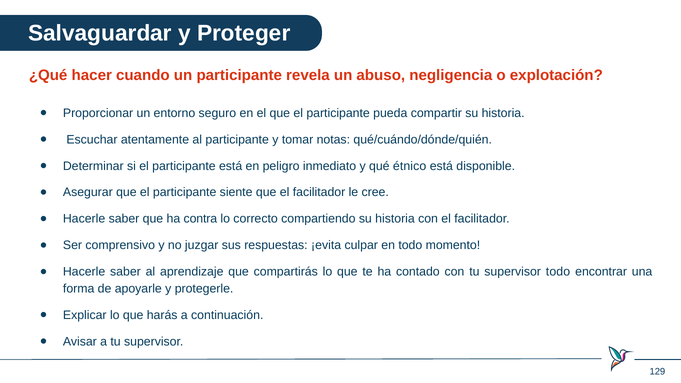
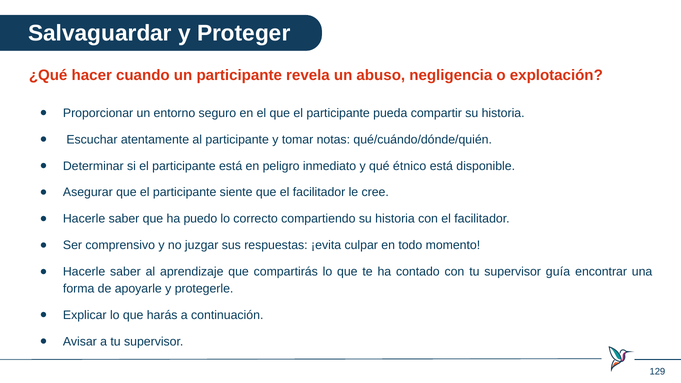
contra: contra -> puedo
supervisor todo: todo -> guía
